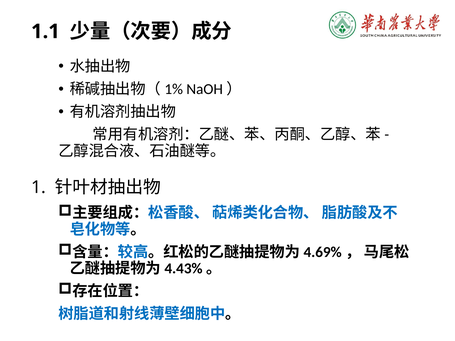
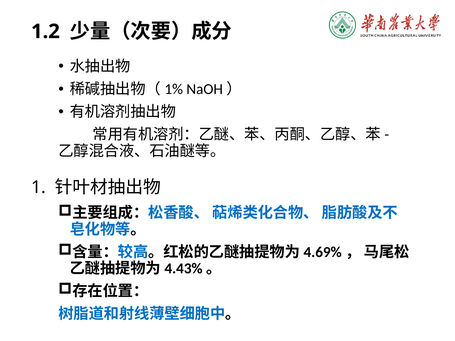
1.1: 1.1 -> 1.2
